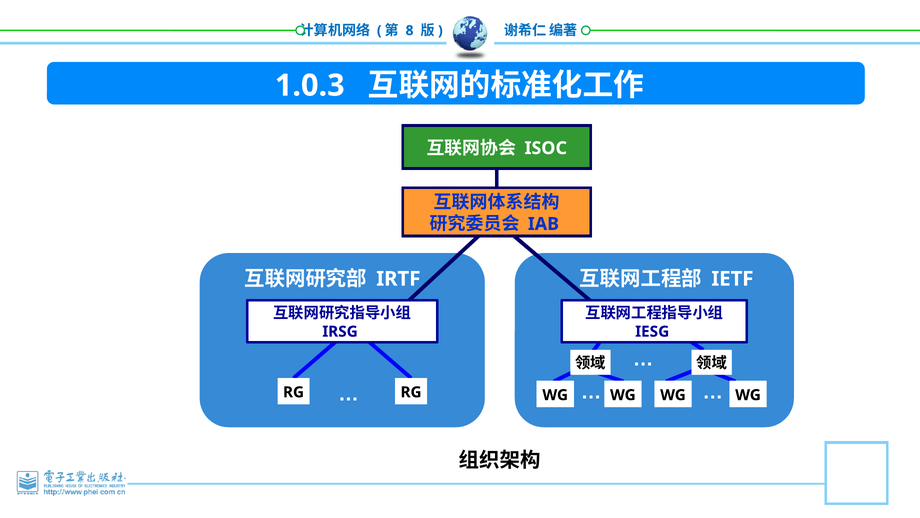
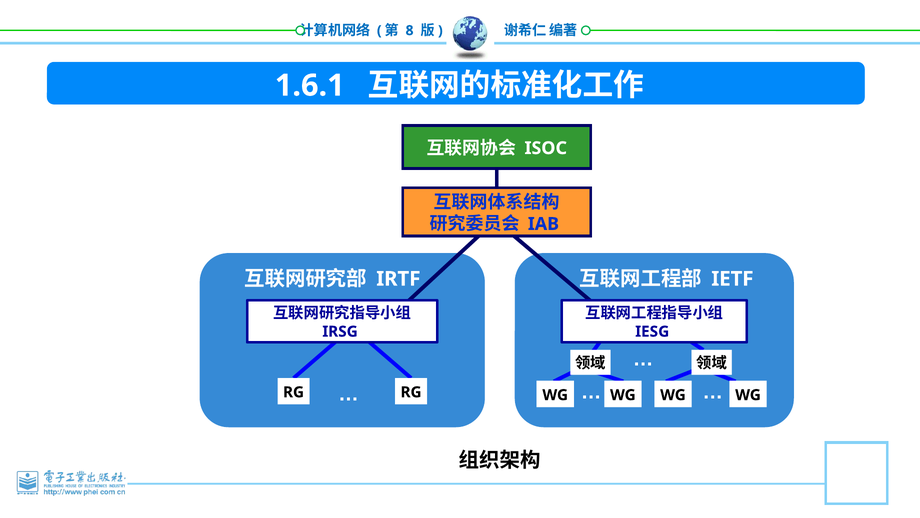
1.0.3: 1.0.3 -> 1.6.1
